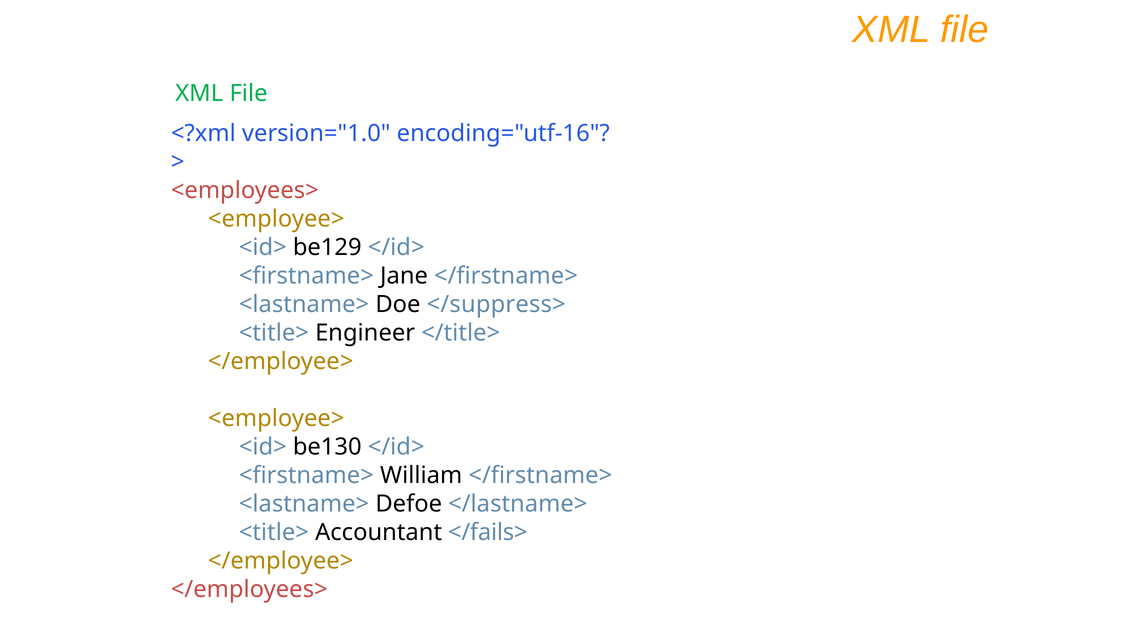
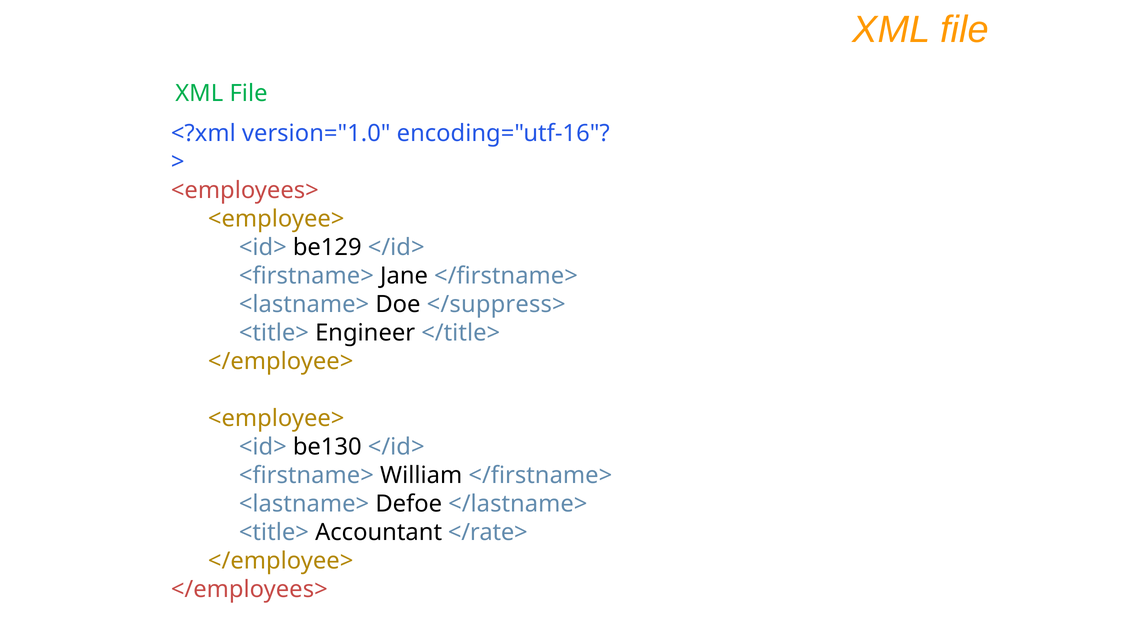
</fails>: </fails> -> </rate>
